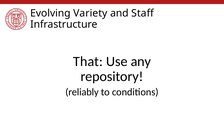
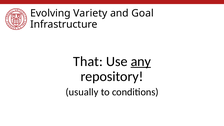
Staff: Staff -> Goal
any underline: none -> present
reliably: reliably -> usually
